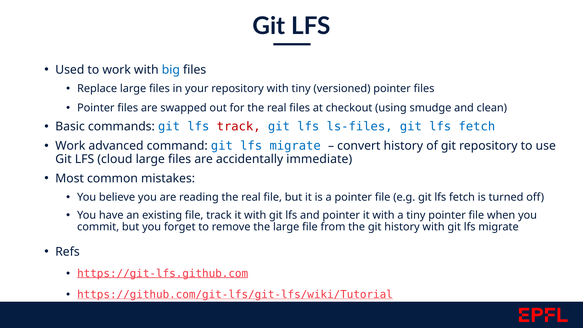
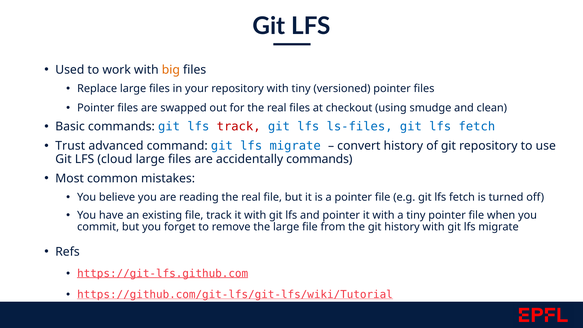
big colour: blue -> orange
Work at (70, 146): Work -> Trust
accidentally immediate: immediate -> commands
